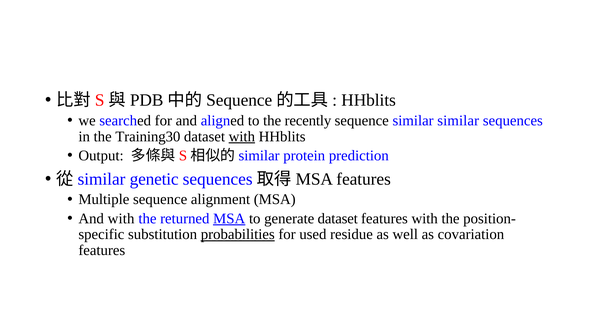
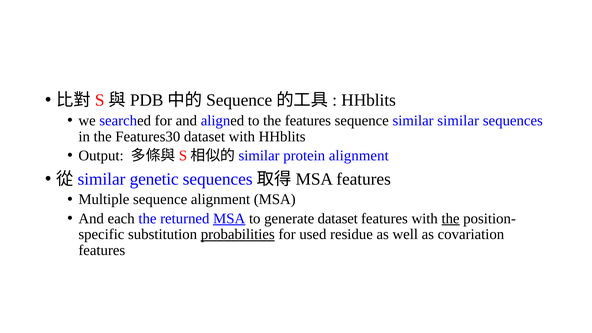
the recently: recently -> features
Training30: Training30 -> Features30
with at (242, 136) underline: present -> none
protein prediction: prediction -> alignment
And with: with -> each
the at (451, 218) underline: none -> present
